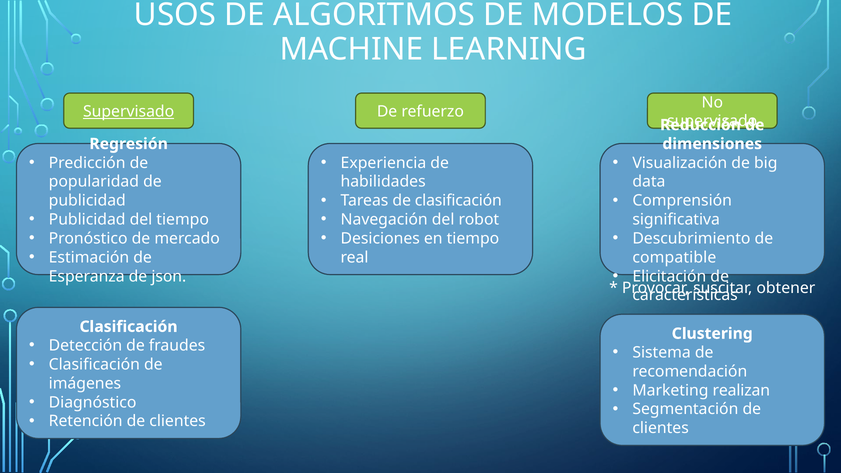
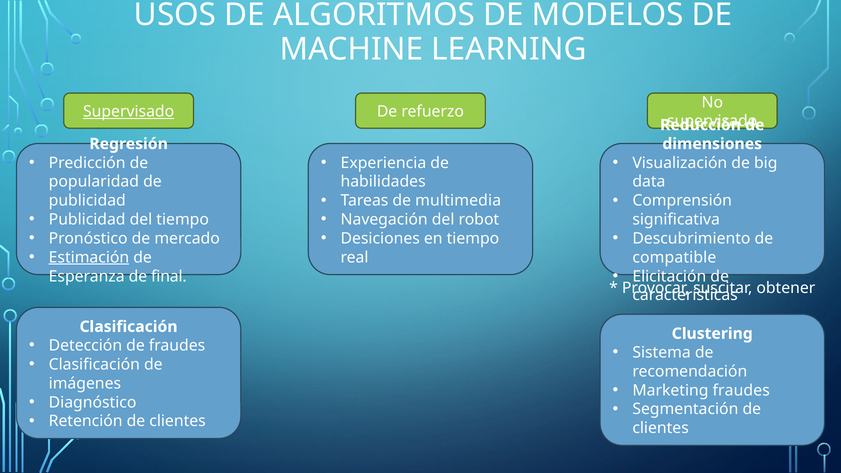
de clasificación: clasificación -> multimedia
Estimación underline: none -> present
json: json -> final
Marketing realizan: realizan -> fraudes
